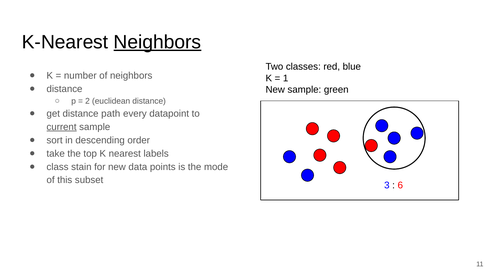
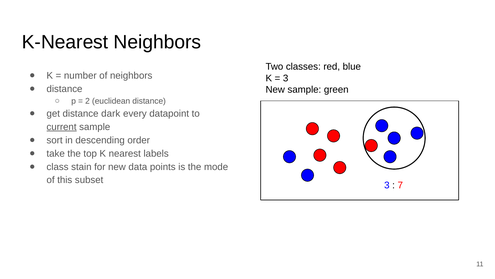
Neighbors at (157, 42) underline: present -> none
1 at (286, 78): 1 -> 3
path: path -> dark
6: 6 -> 7
